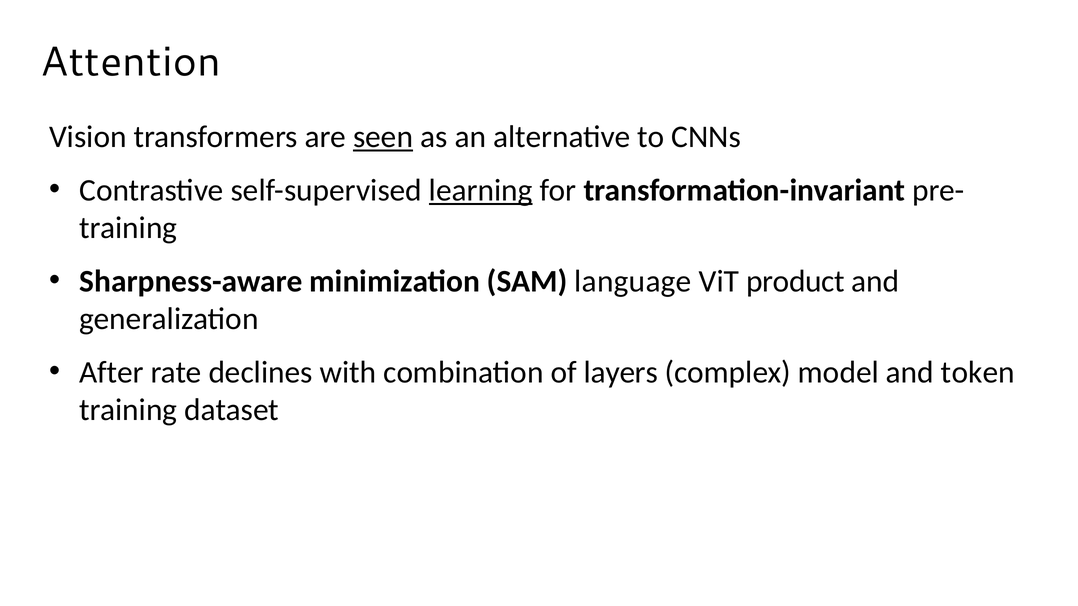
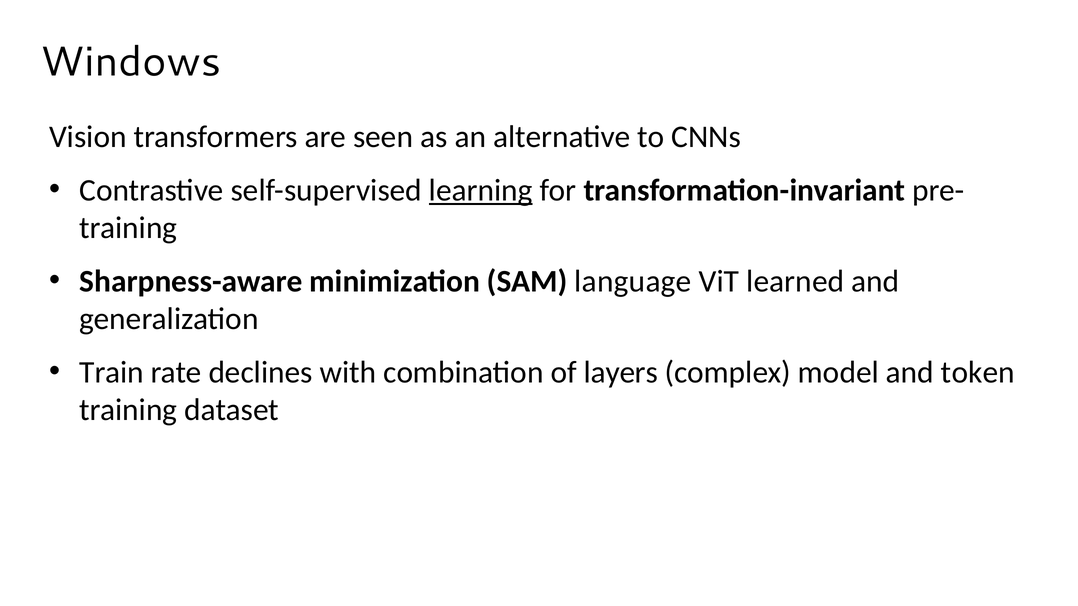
Attention: Attention -> Windows
seen underline: present -> none
product: product -> learned
After: After -> Train
